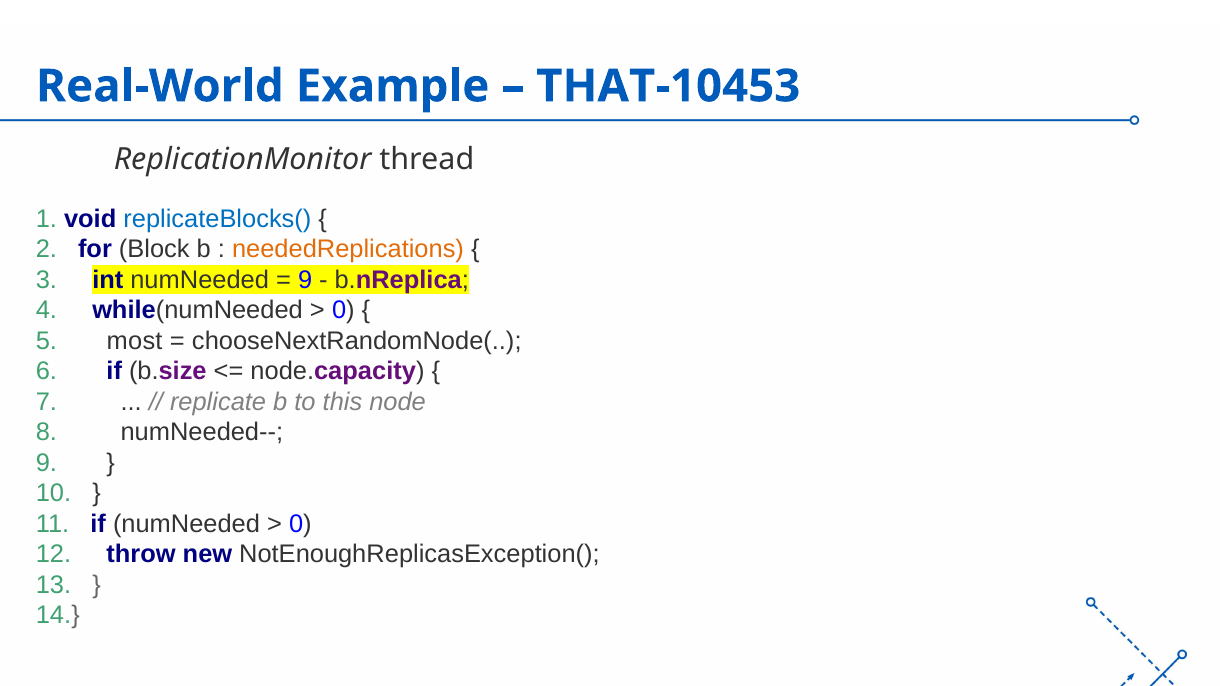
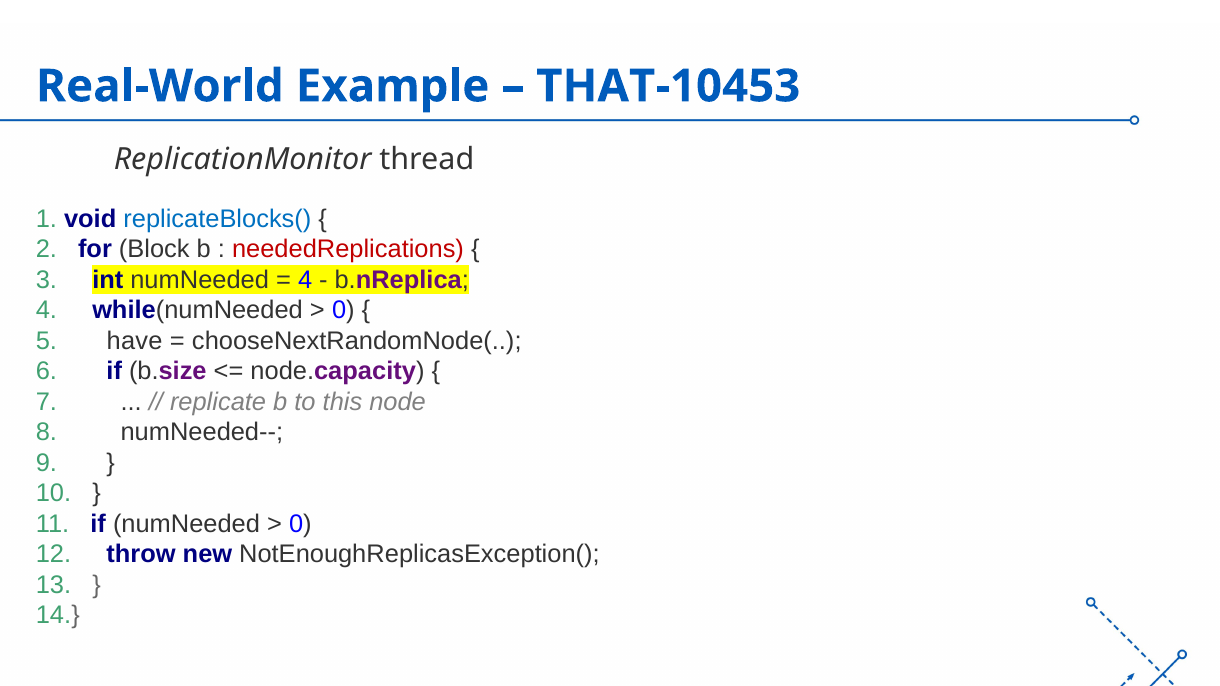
neededReplications colour: orange -> red
9 at (305, 280): 9 -> 4
most: most -> have
